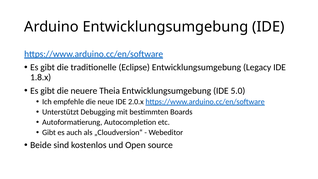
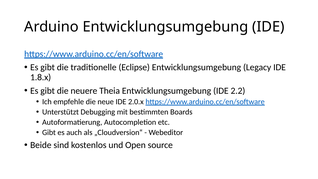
5.0: 5.0 -> 2.2
